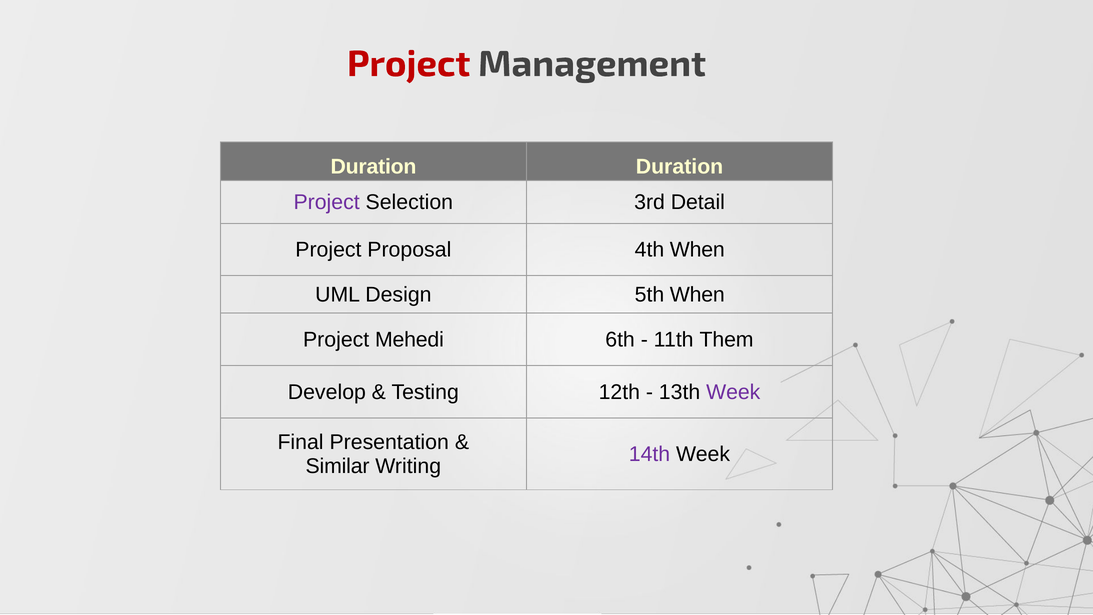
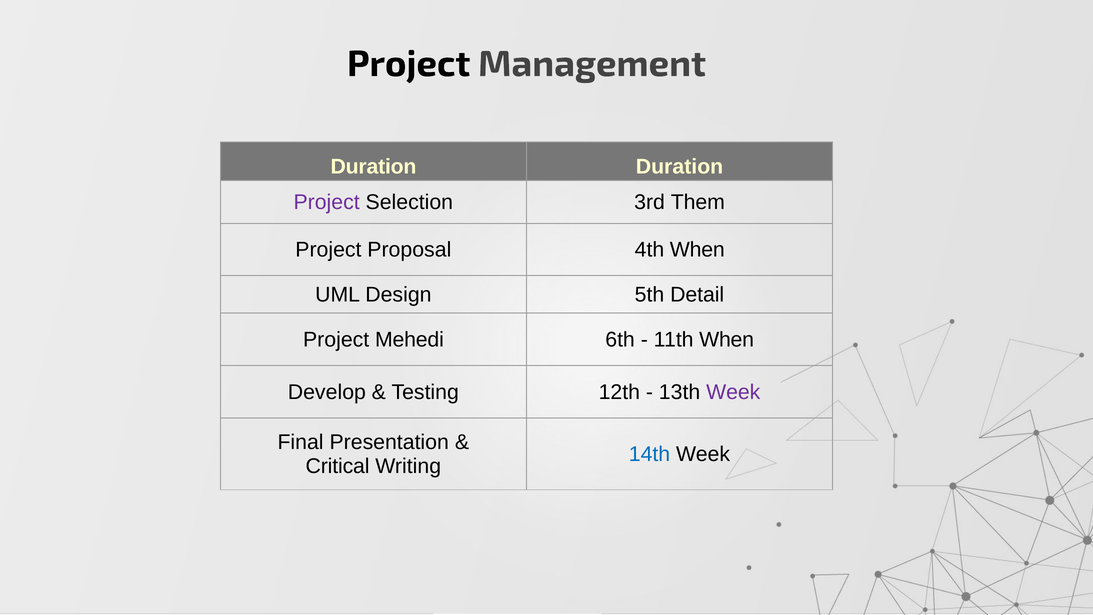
Project at (409, 64) colour: red -> black
Detail: Detail -> Them
5th When: When -> Detail
11th Them: Them -> When
14th colour: purple -> blue
Similar: Similar -> Critical
